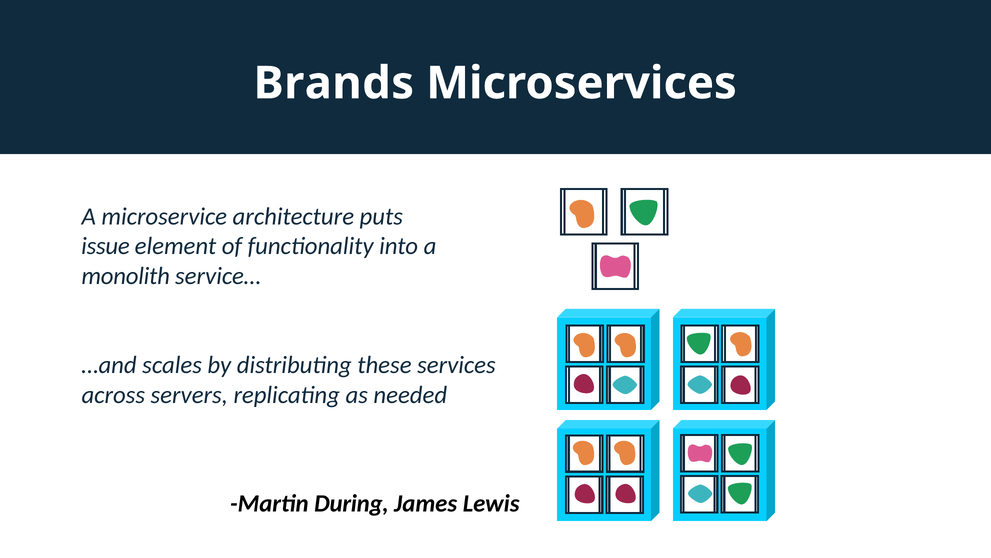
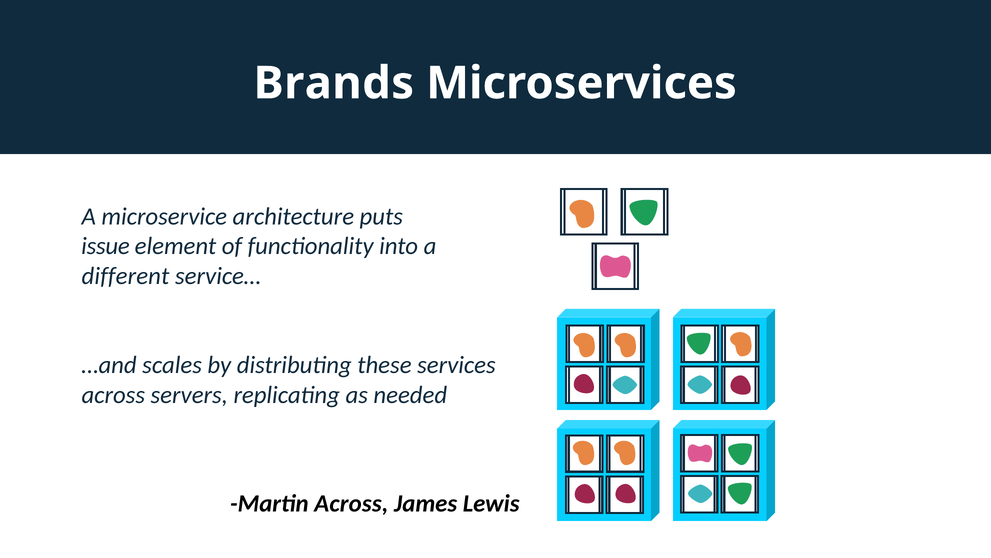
monolith: monolith -> different
Martin During: During -> Across
